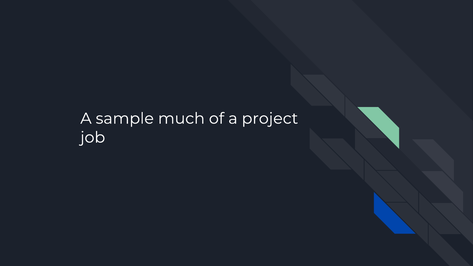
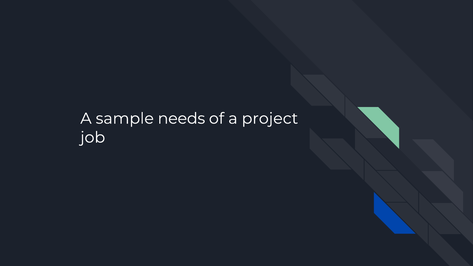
much: much -> needs
